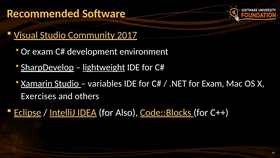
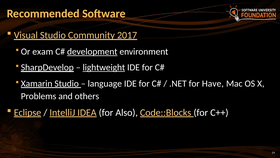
development underline: none -> present
variables: variables -> language
for Exam: Exam -> Have
Exercises: Exercises -> Problems
